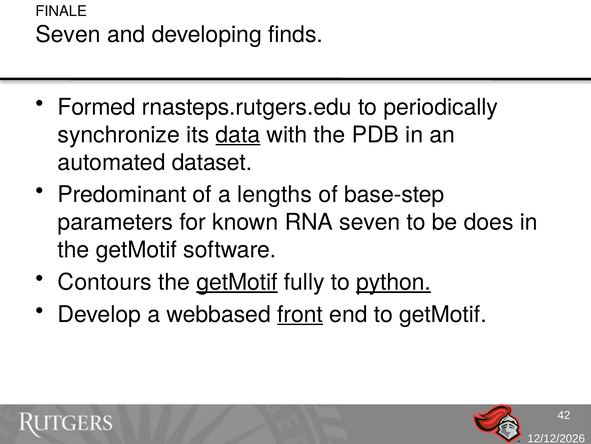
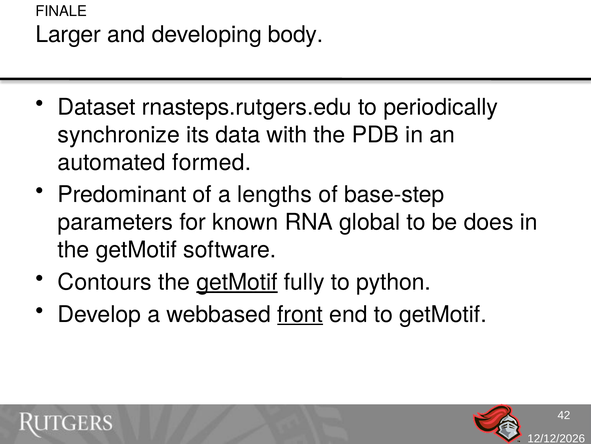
Seven at (68, 35): Seven -> Larger
finds: finds -> body
Formed: Formed -> Dataset
data underline: present -> none
dataset: dataset -> formed
RNA seven: seven -> global
python underline: present -> none
